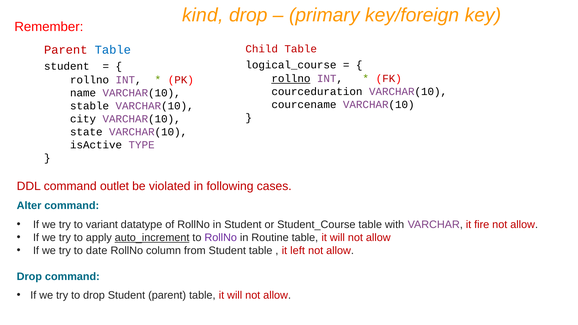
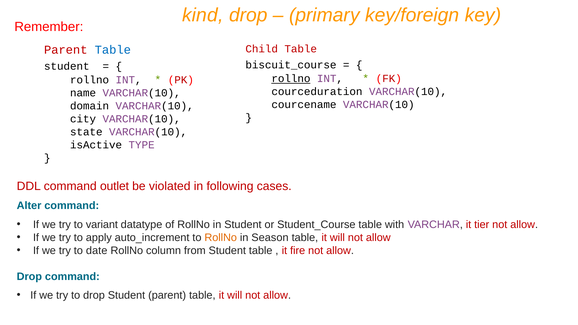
logical_course: logical_course -> biscuit_course
stable: stable -> domain
fire: fire -> tier
auto_increment underline: present -> none
RollNo at (221, 238) colour: purple -> orange
Routine: Routine -> Season
left: left -> fire
